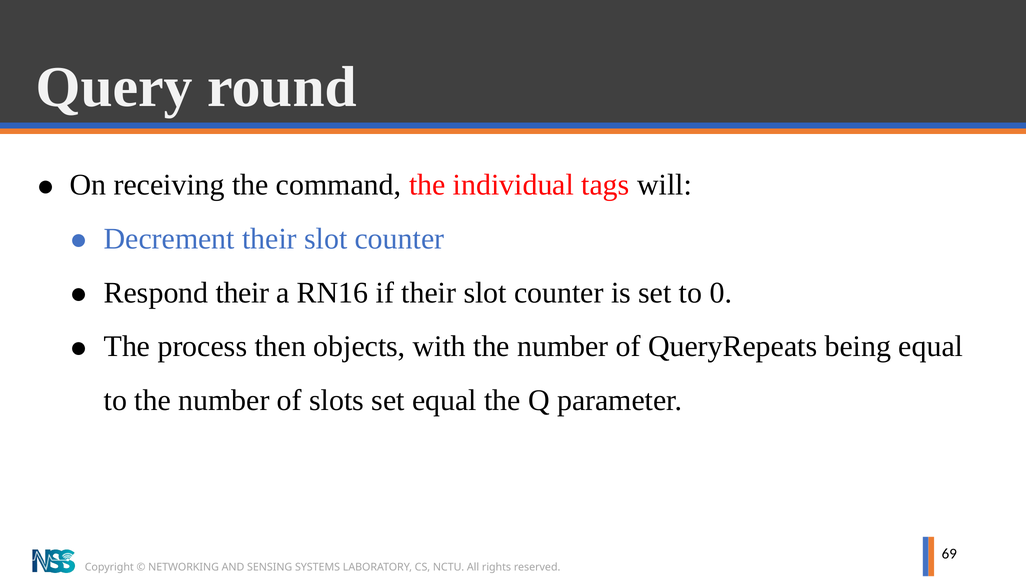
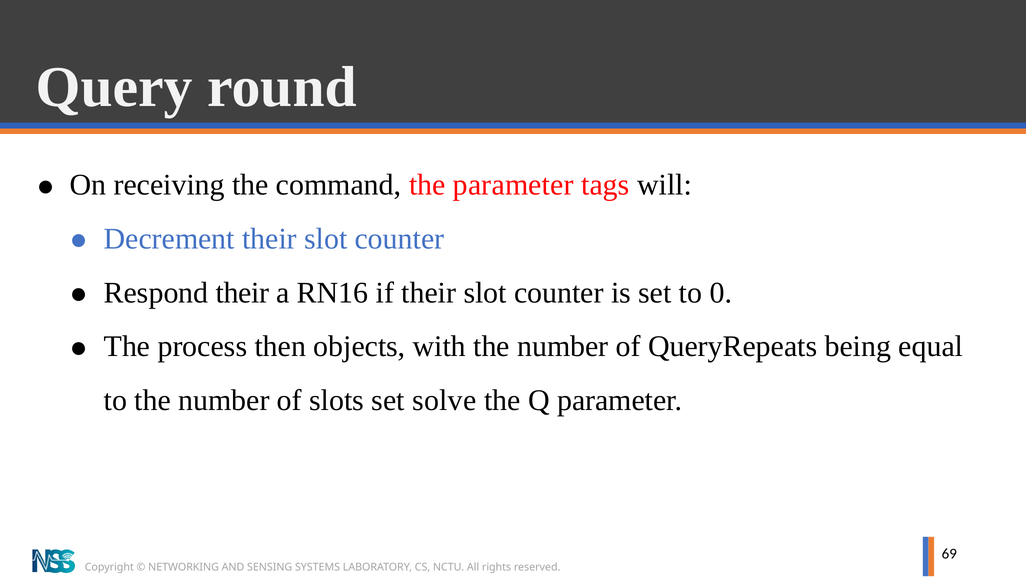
the individual: individual -> parameter
set equal: equal -> solve
